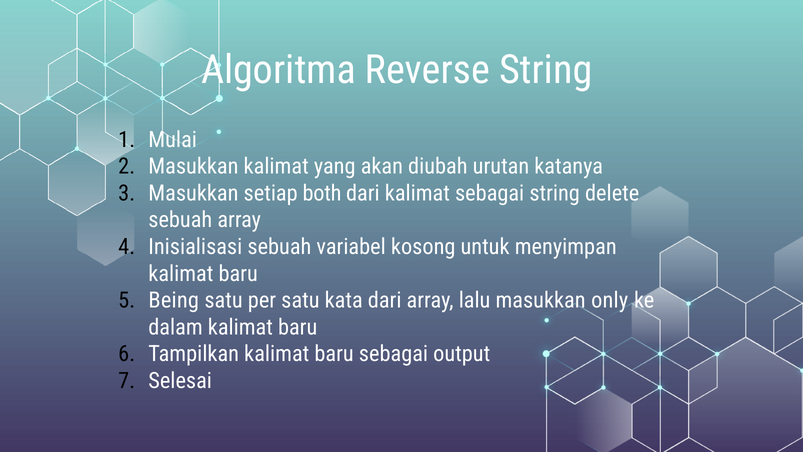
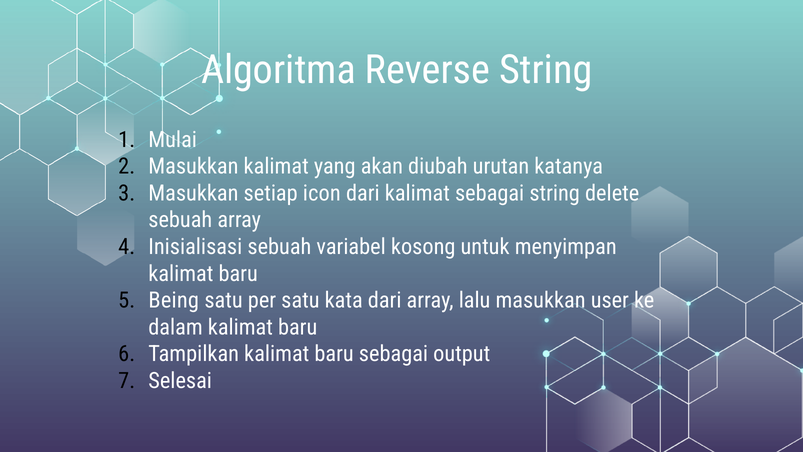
both: both -> icon
only: only -> user
